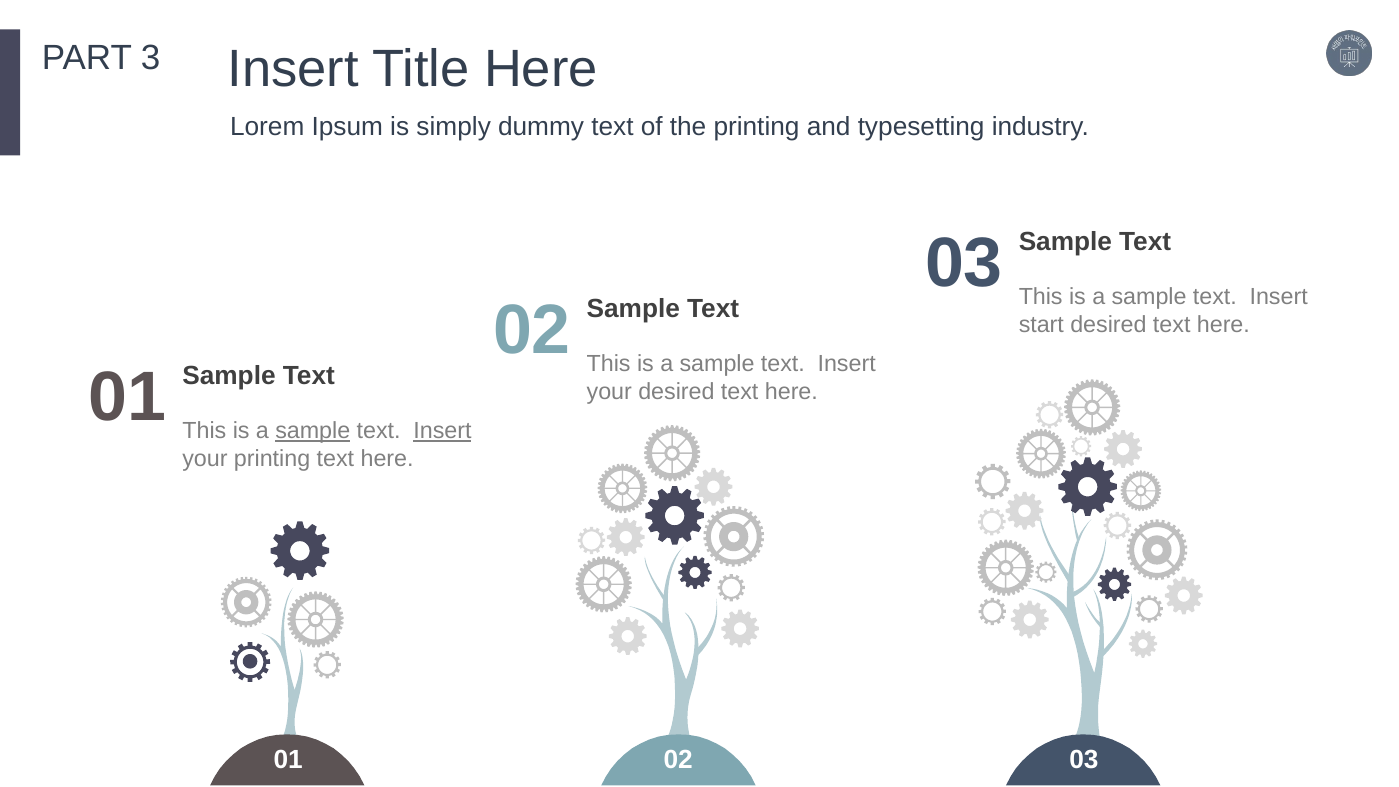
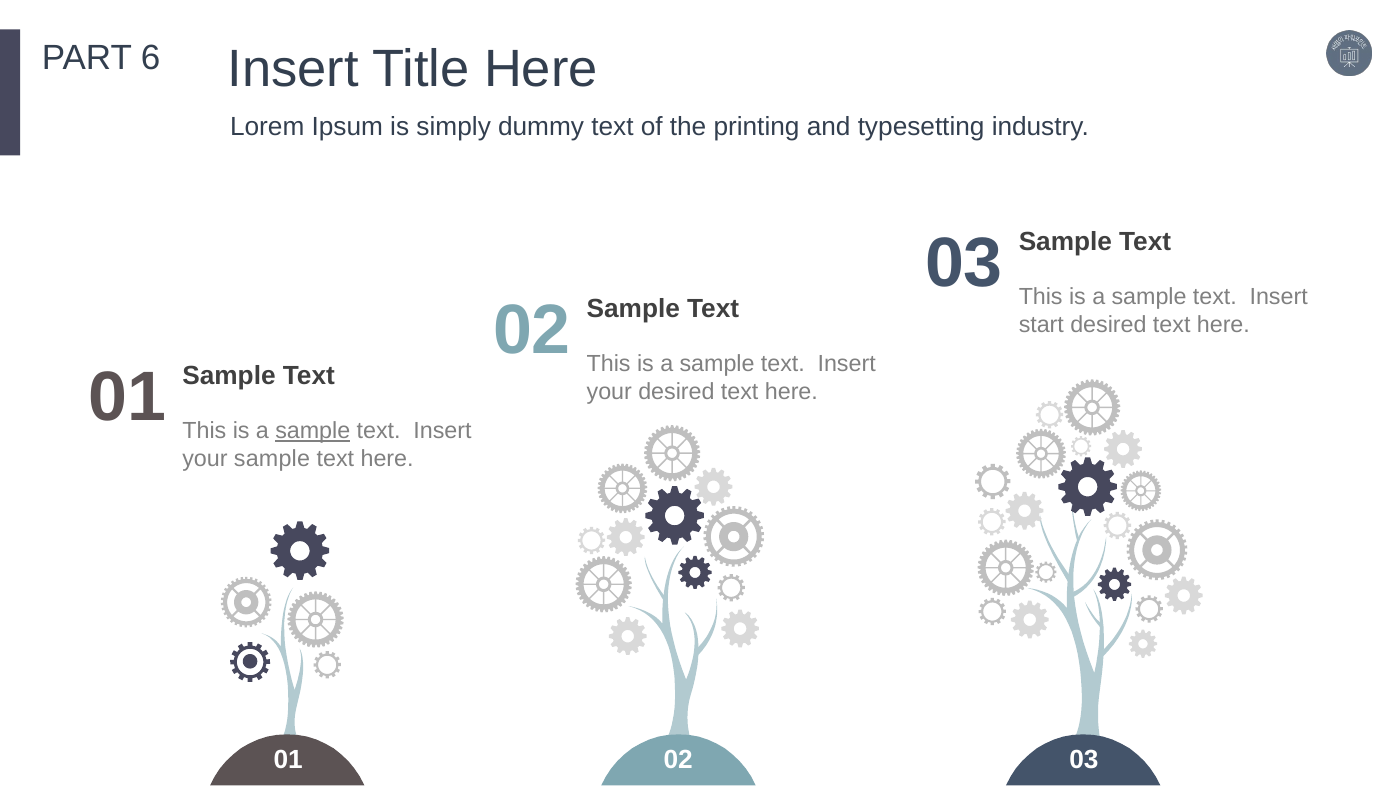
3: 3 -> 6
Insert at (442, 431) underline: present -> none
your printing: printing -> sample
